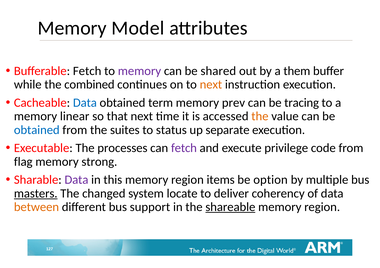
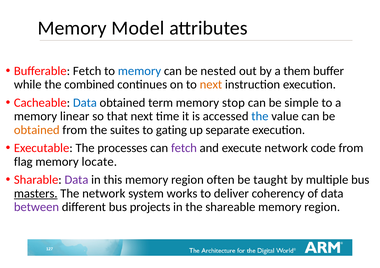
memory at (139, 71) colour: purple -> blue
shared: shared -> nested
prev: prev -> stop
tracing: tracing -> simple
the at (260, 117) colour: orange -> blue
obtained at (37, 130) colour: blue -> orange
status: status -> gating
execute privilege: privilege -> network
strong: strong -> locate
items: items -> often
option: option -> taught
The changed: changed -> network
locate: locate -> works
between colour: orange -> purple
support: support -> projects
shareable underline: present -> none
